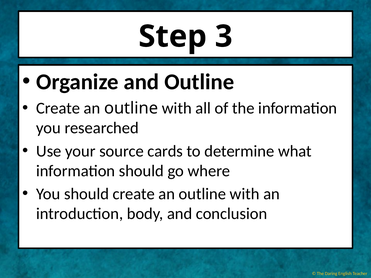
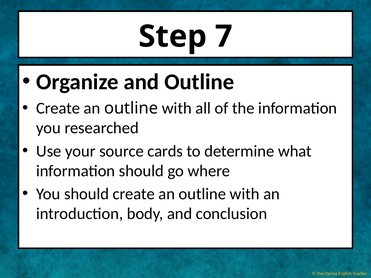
3: 3 -> 7
